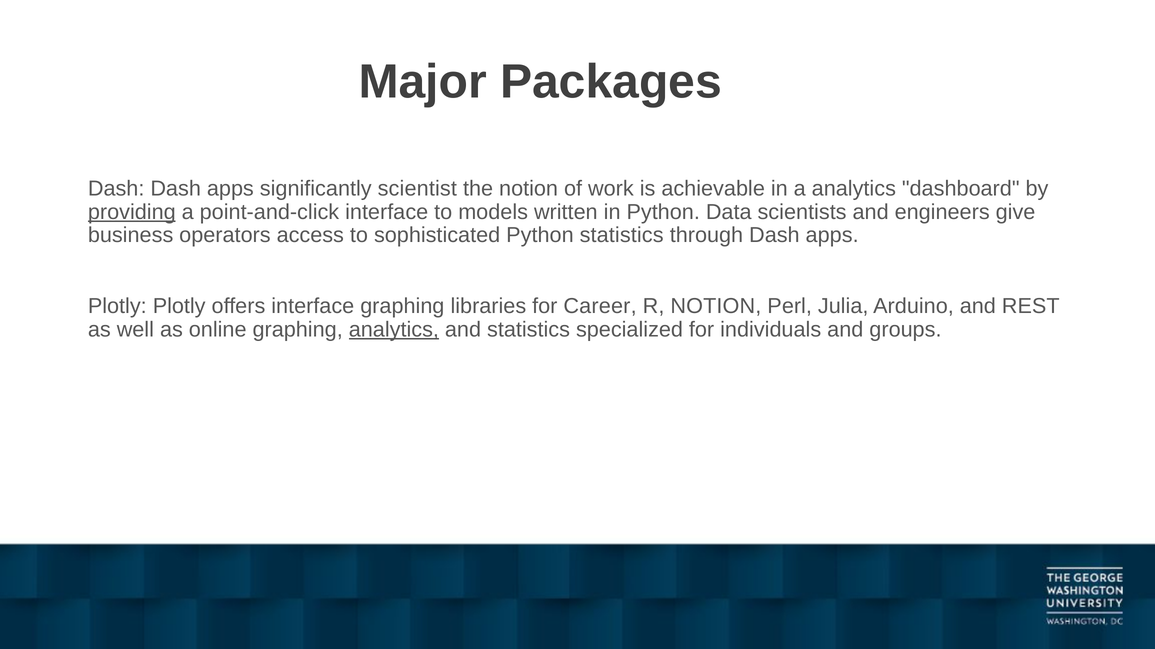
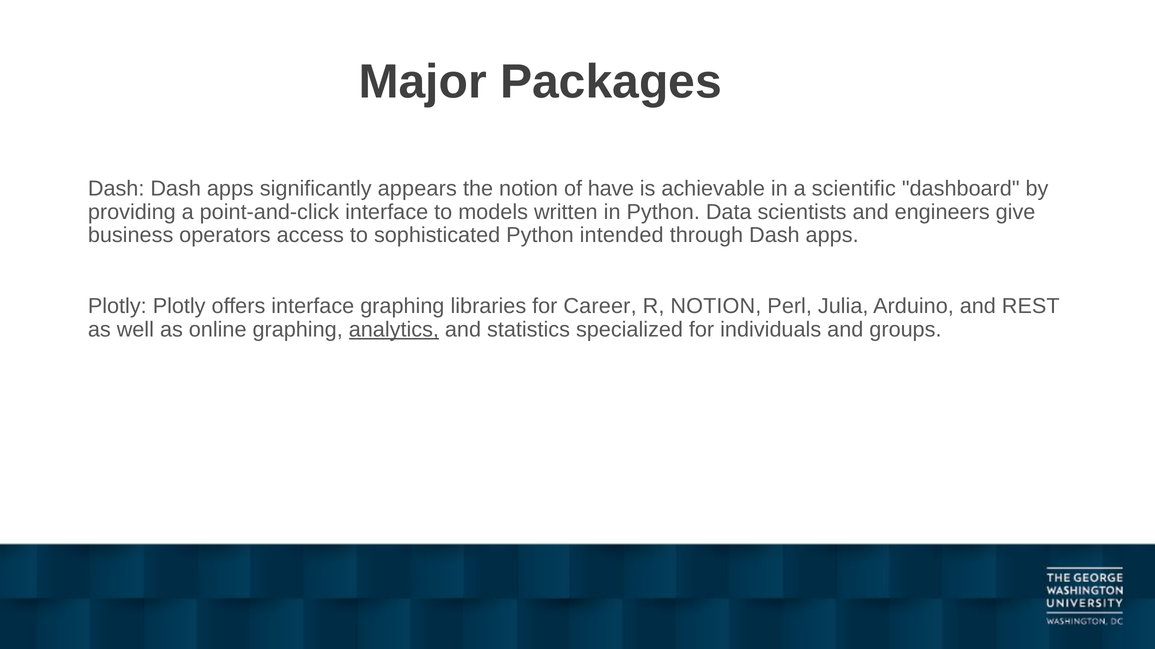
scientist: scientist -> appears
work: work -> have
a analytics: analytics -> scientific
providing underline: present -> none
Python statistics: statistics -> intended
